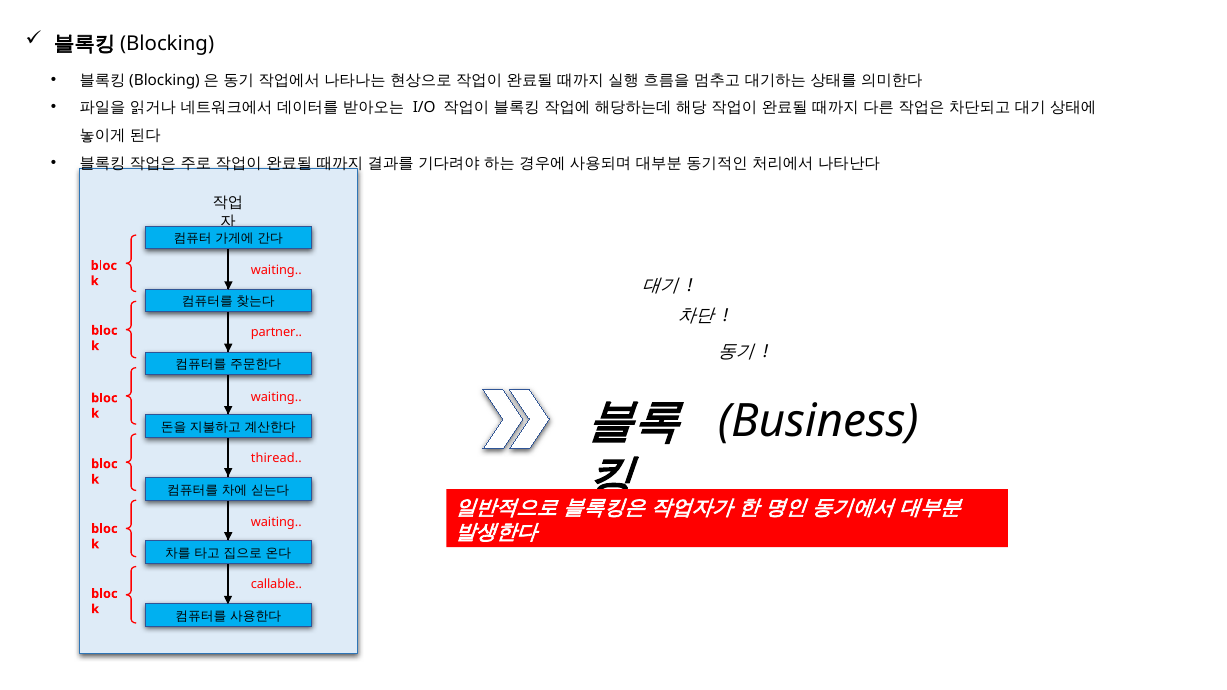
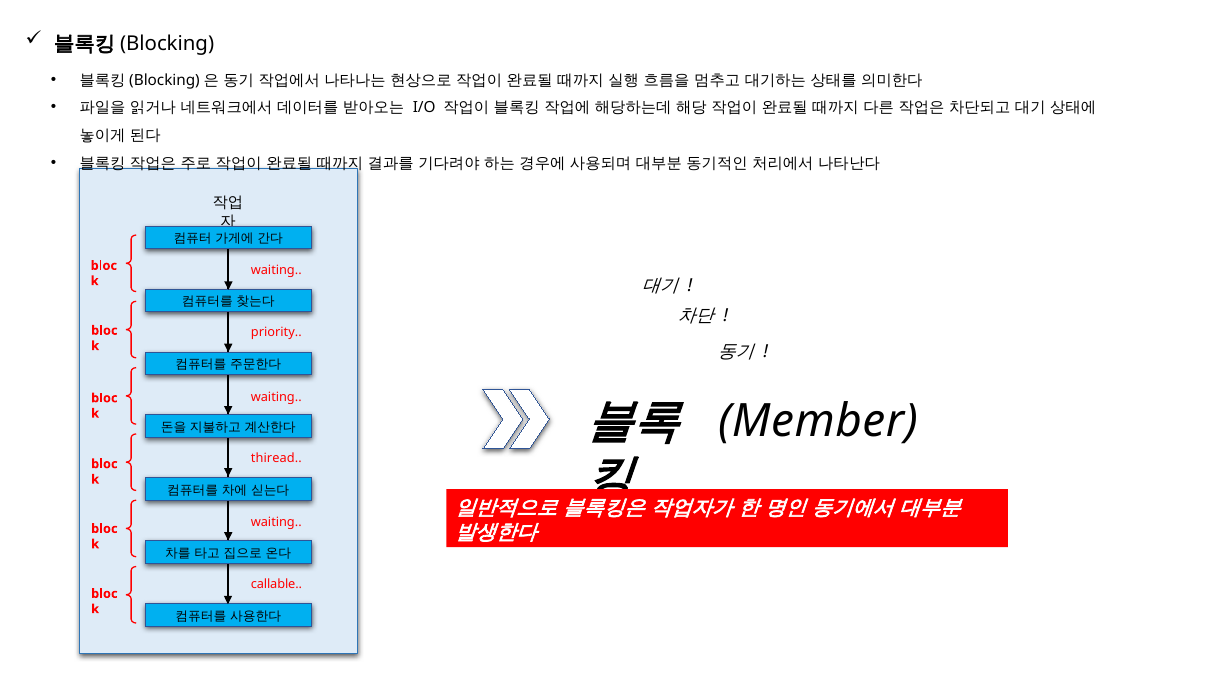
partner: partner -> priority
Business: Business -> Member
